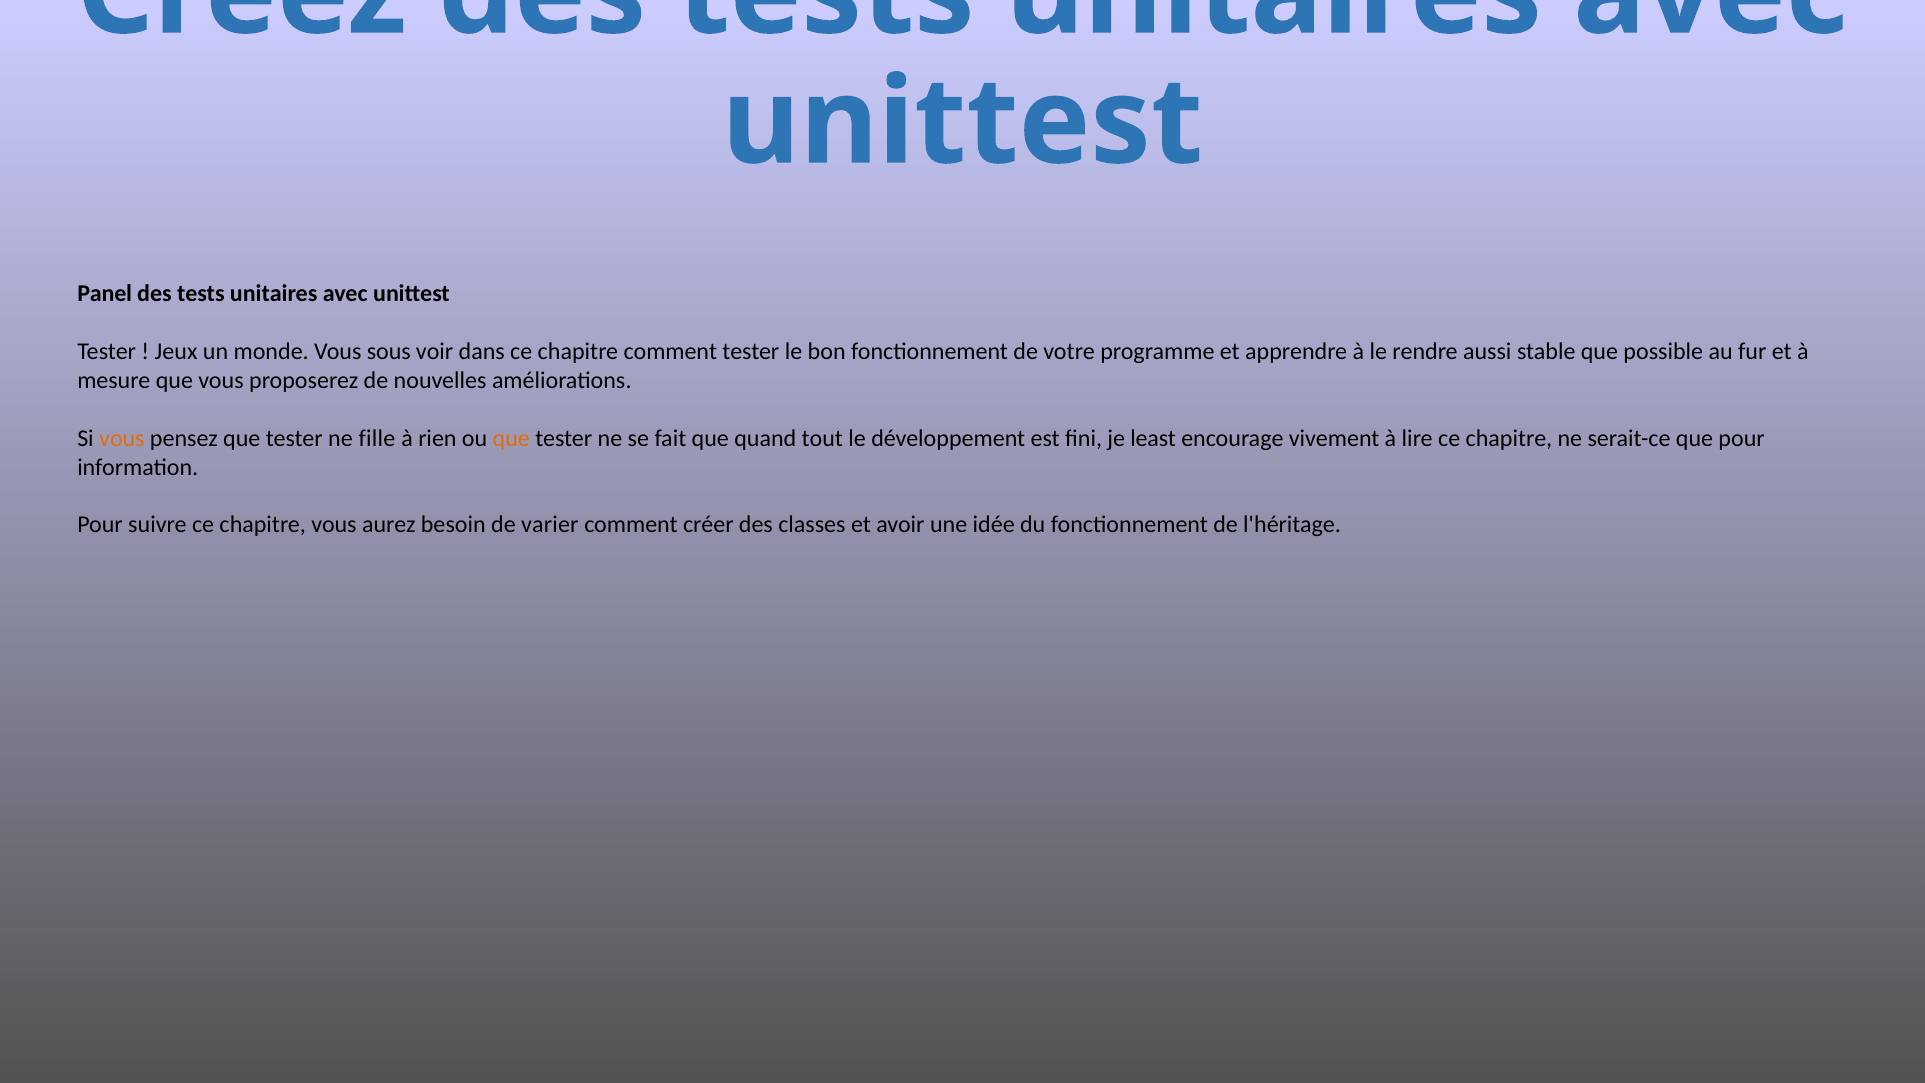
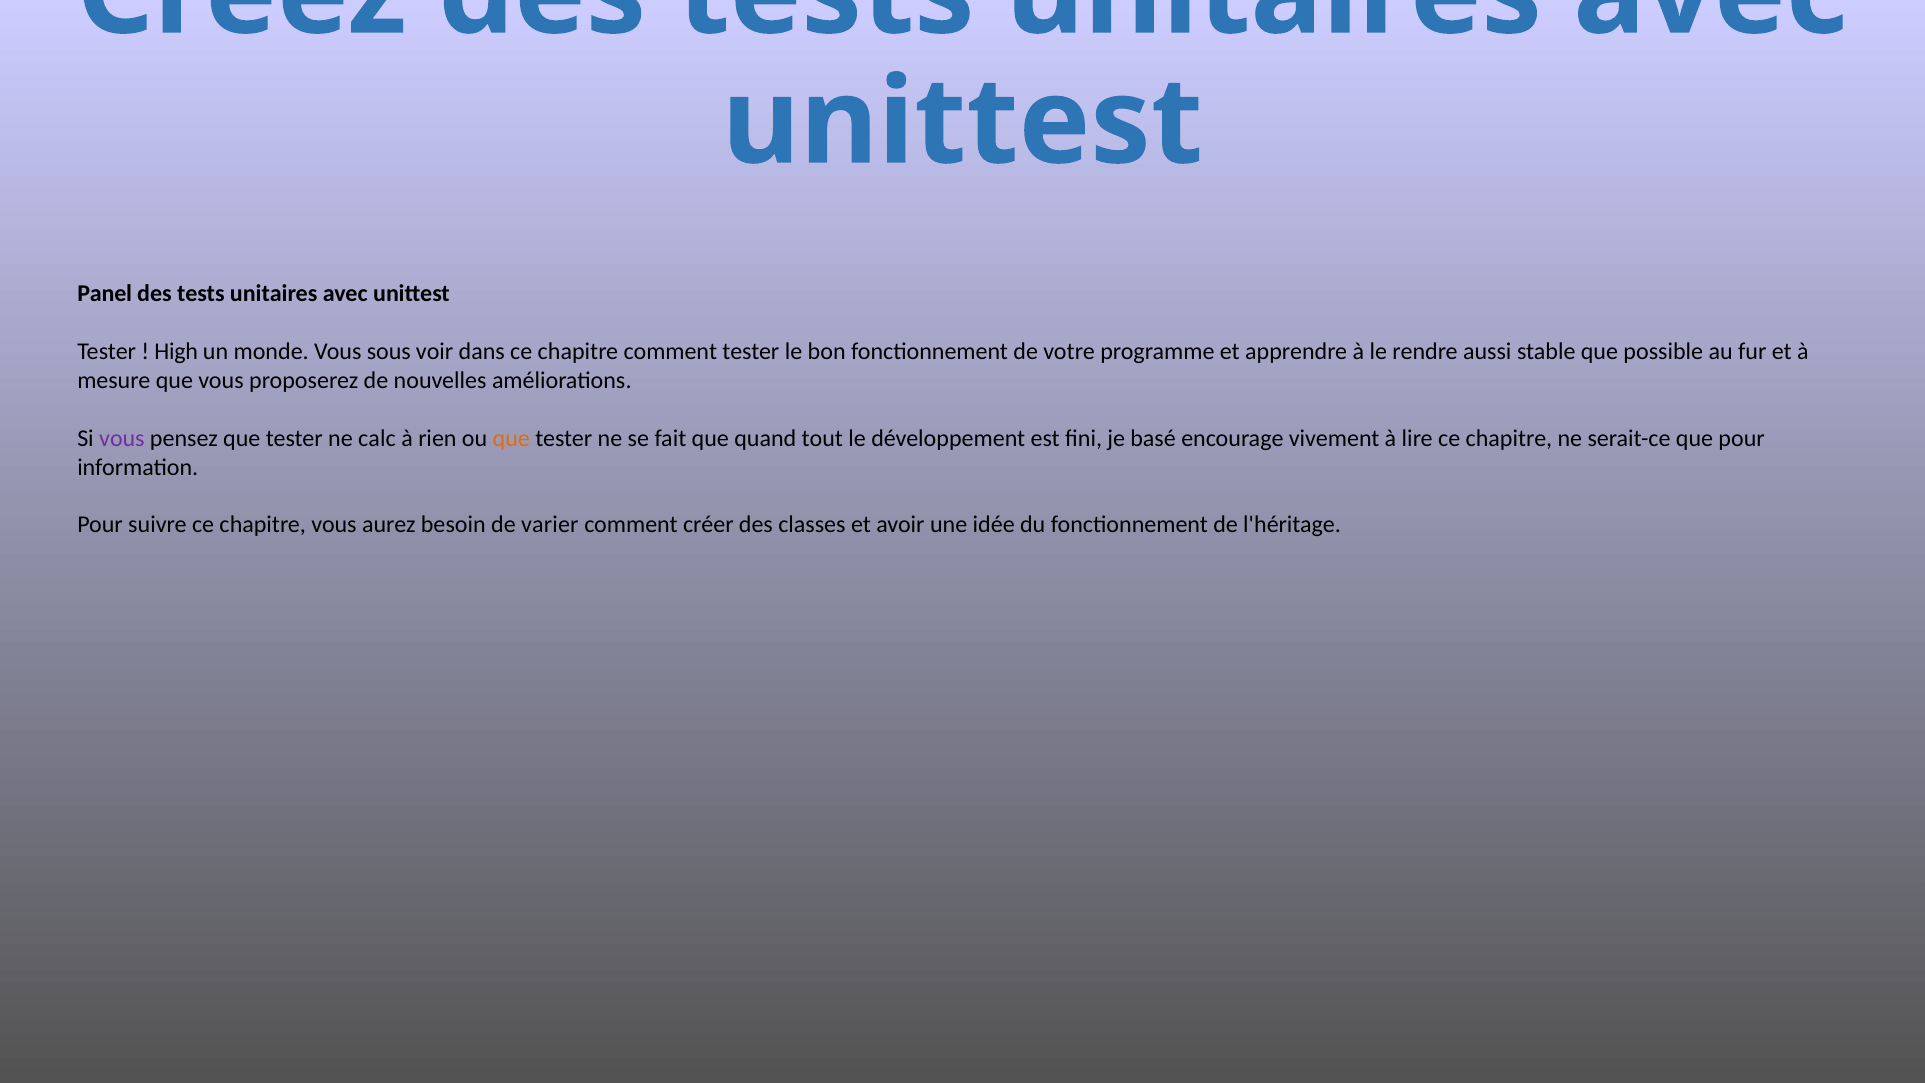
Jeux: Jeux -> High
vous at (122, 438) colour: orange -> purple
fille: fille -> calc
least: least -> basé
